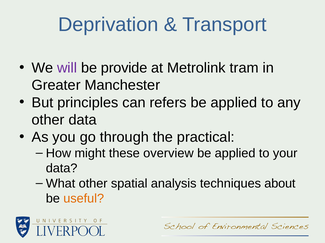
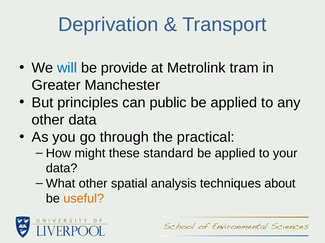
will colour: purple -> blue
refers: refers -> public
overview: overview -> standard
